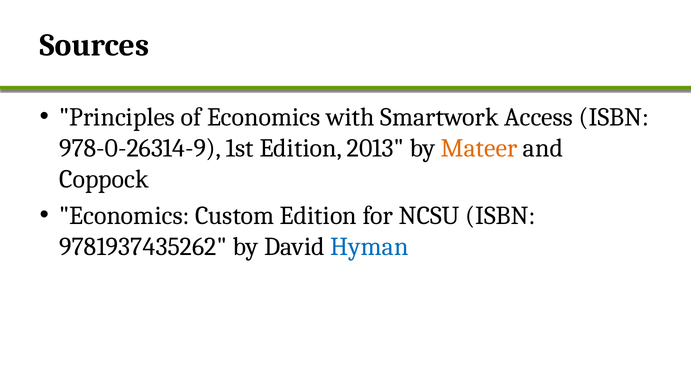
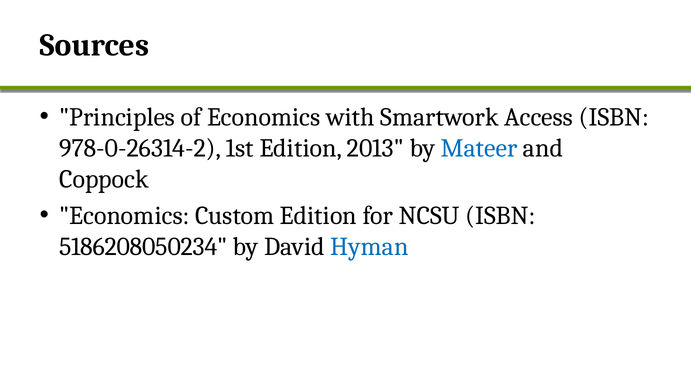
978-0-26314-9: 978-0-26314-9 -> 978-0-26314-2
Mateer colour: orange -> blue
9781937435262: 9781937435262 -> 5186208050234
